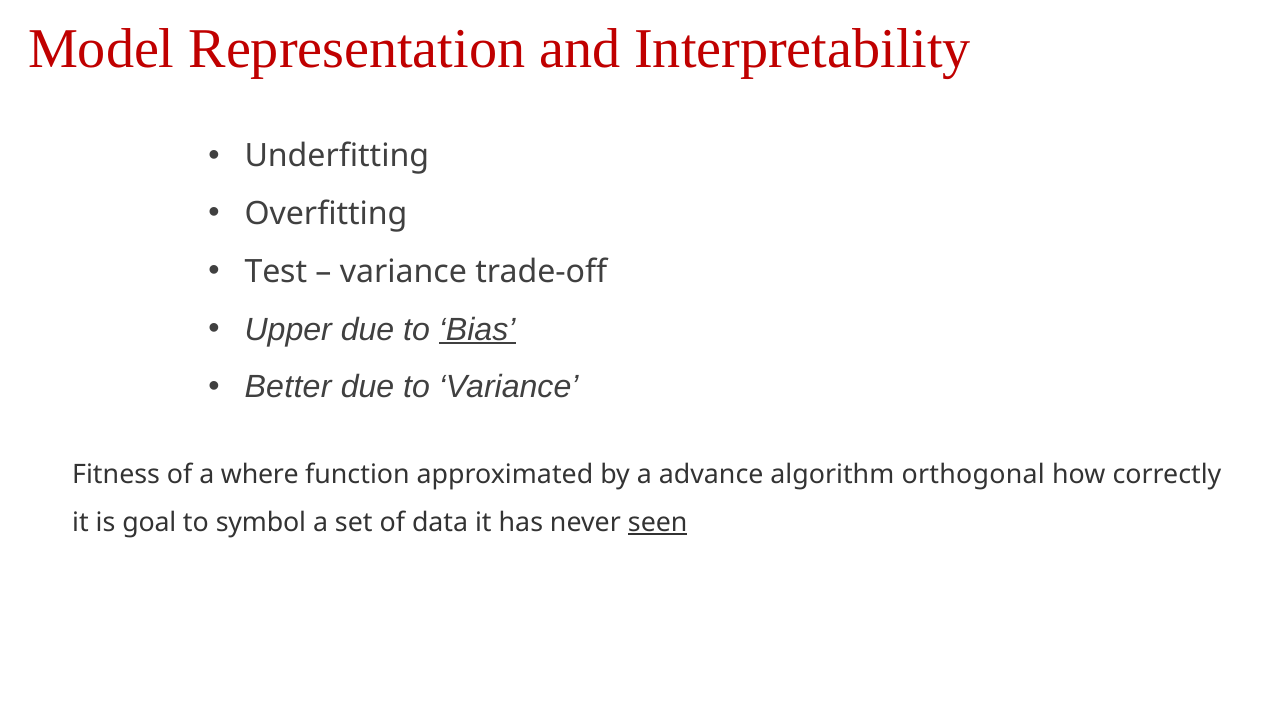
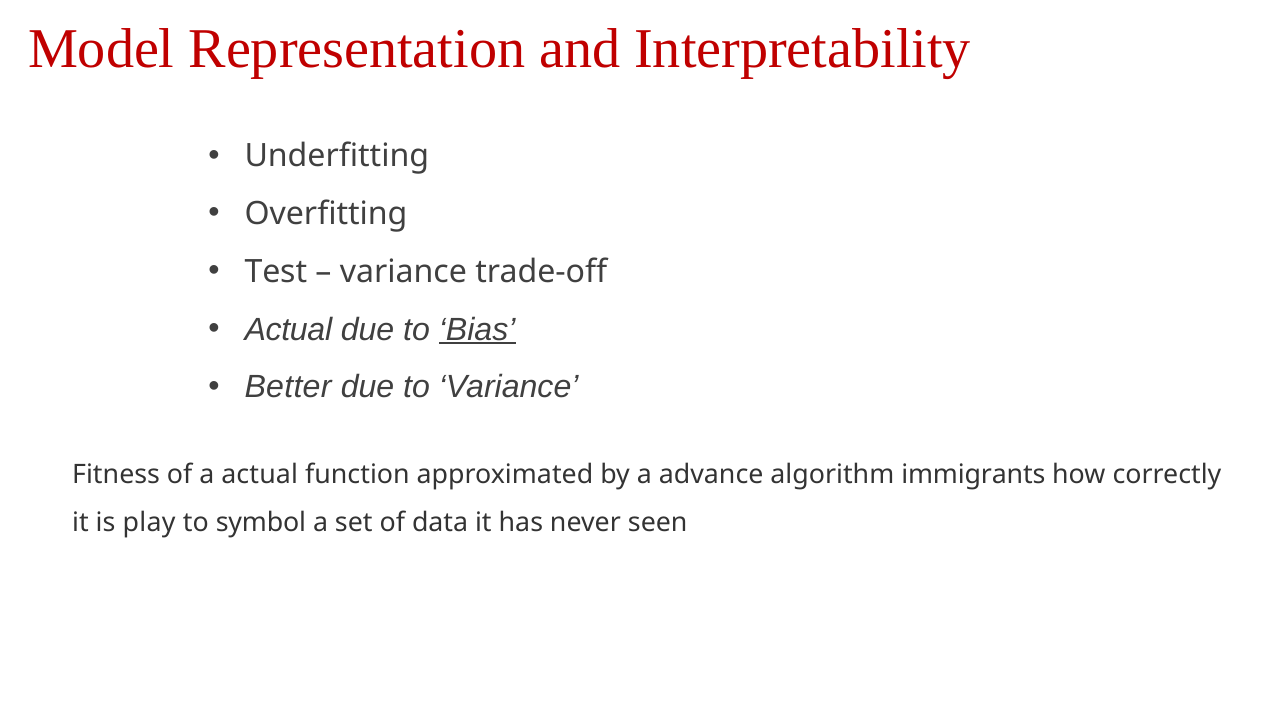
Upper at (288, 330): Upper -> Actual
a where: where -> actual
orthogonal: orthogonal -> immigrants
goal: goal -> play
seen underline: present -> none
